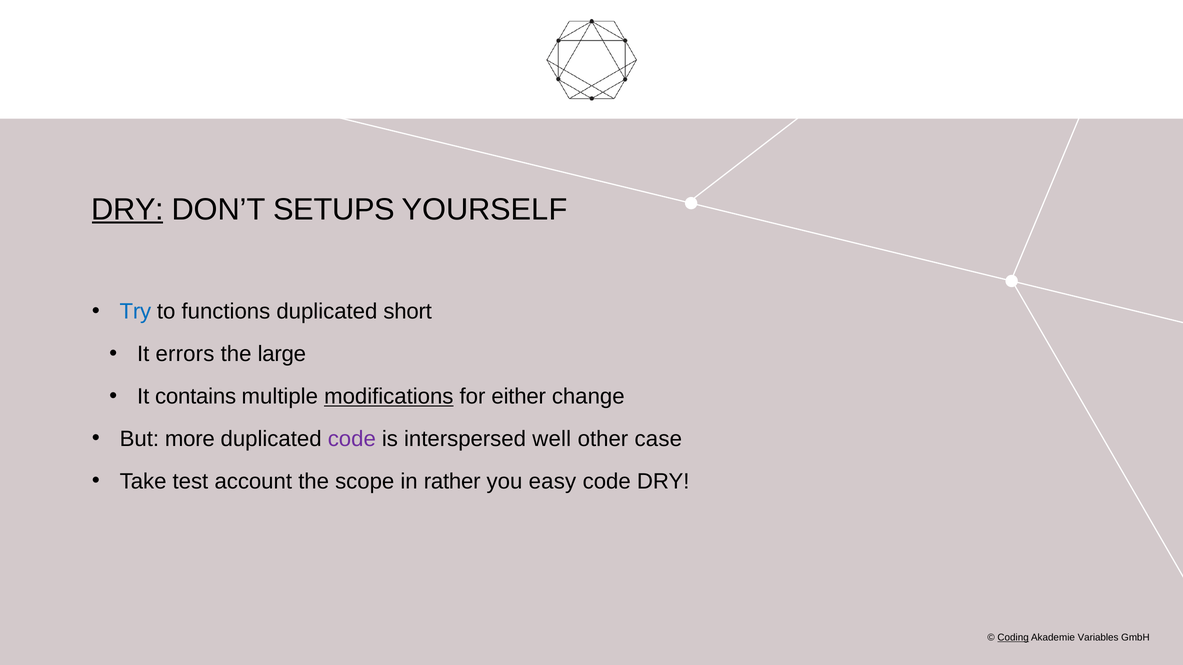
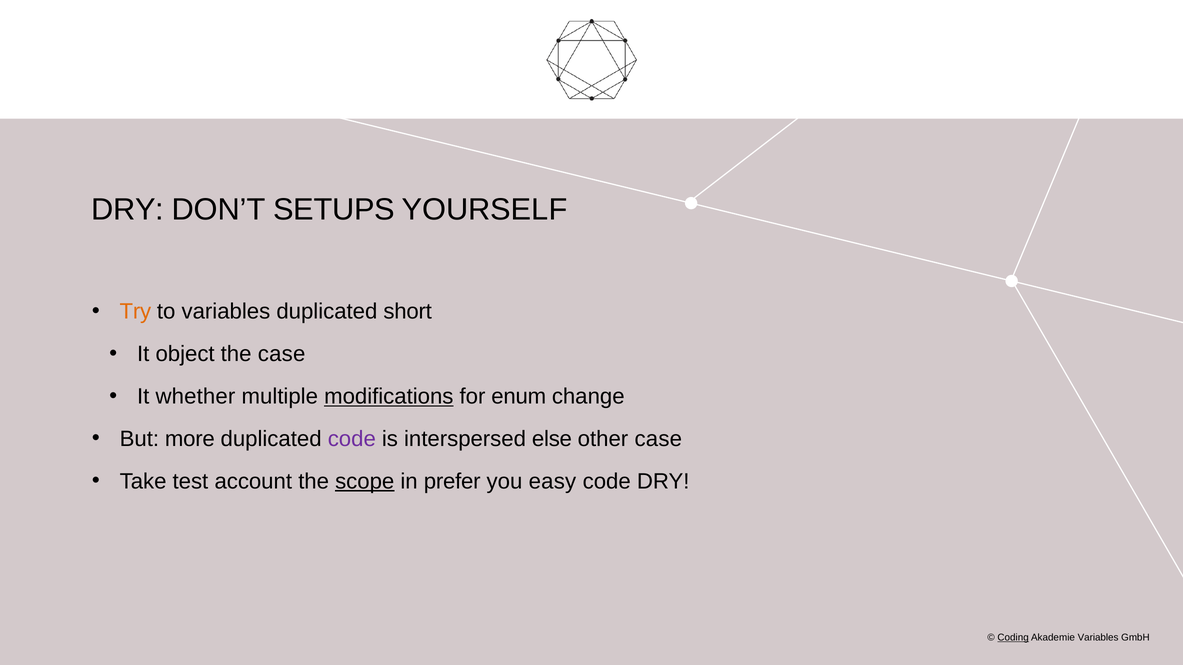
DRY at (128, 210) underline: present -> none
Try colour: blue -> orange
to functions: functions -> variables
errors: errors -> object
the large: large -> case
contains: contains -> whether
either: either -> enum
well: well -> else
scope underline: none -> present
rather: rather -> prefer
